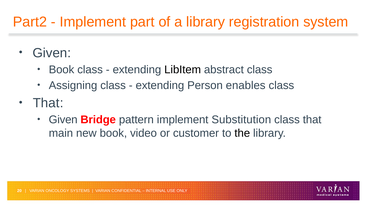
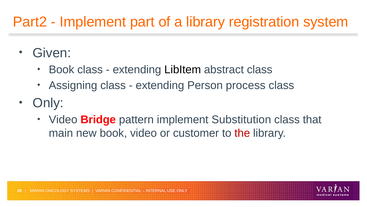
enables: enables -> process
That at (48, 103): That -> Only
Given at (63, 119): Given -> Video
the colour: black -> red
